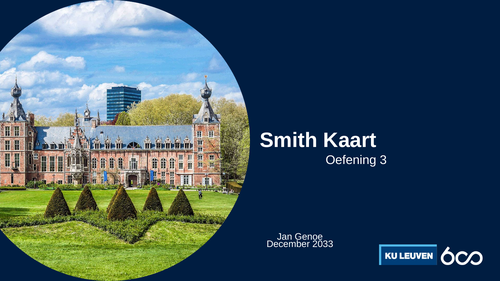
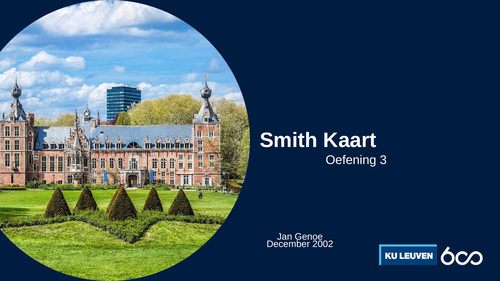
2033: 2033 -> 2002
